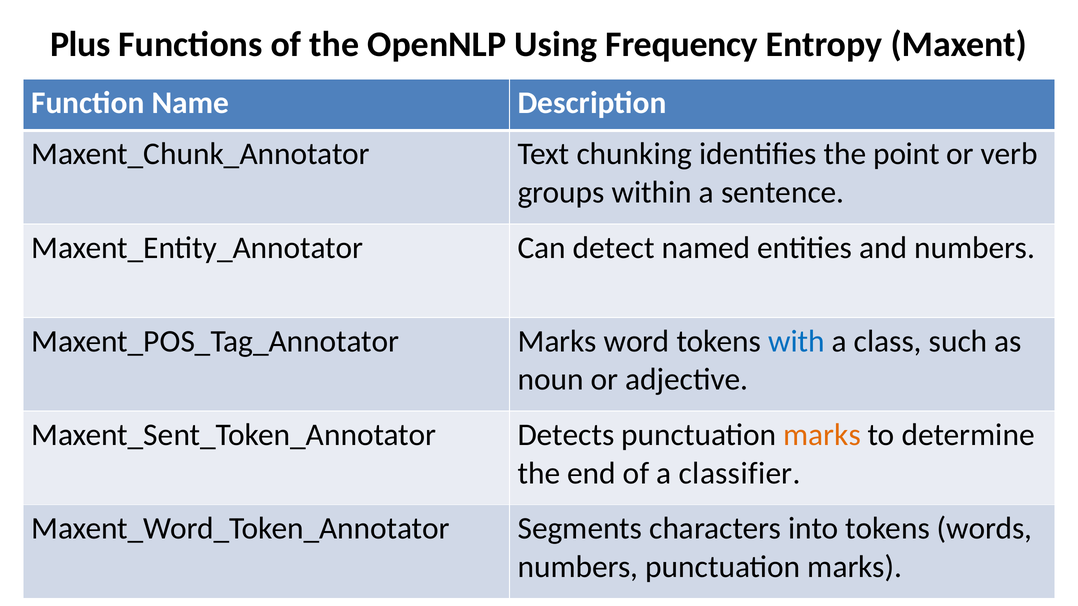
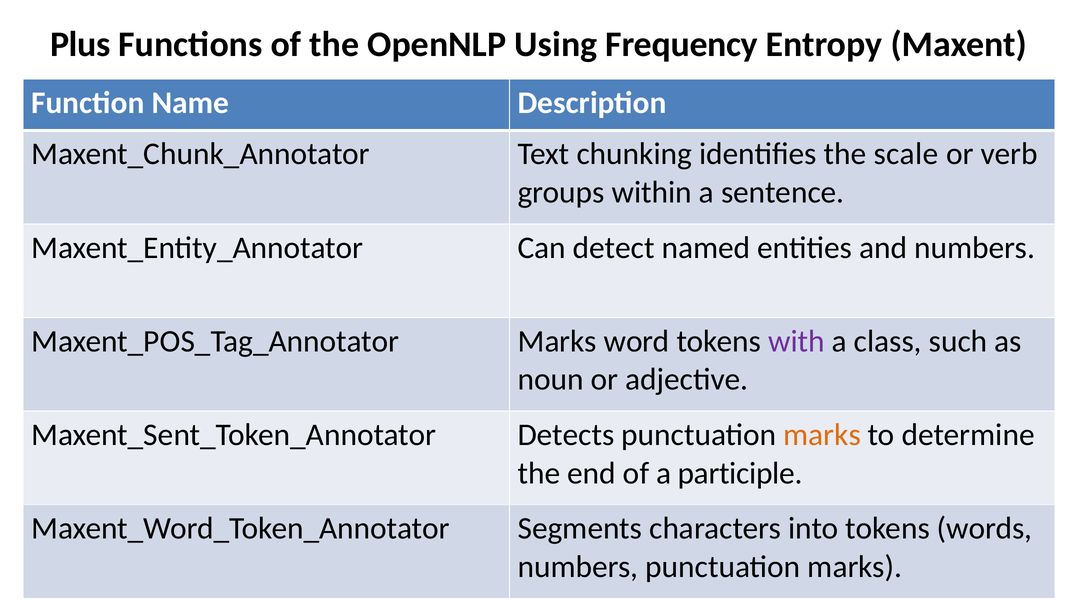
point: point -> scale
with colour: blue -> purple
classifier: classifier -> participle
